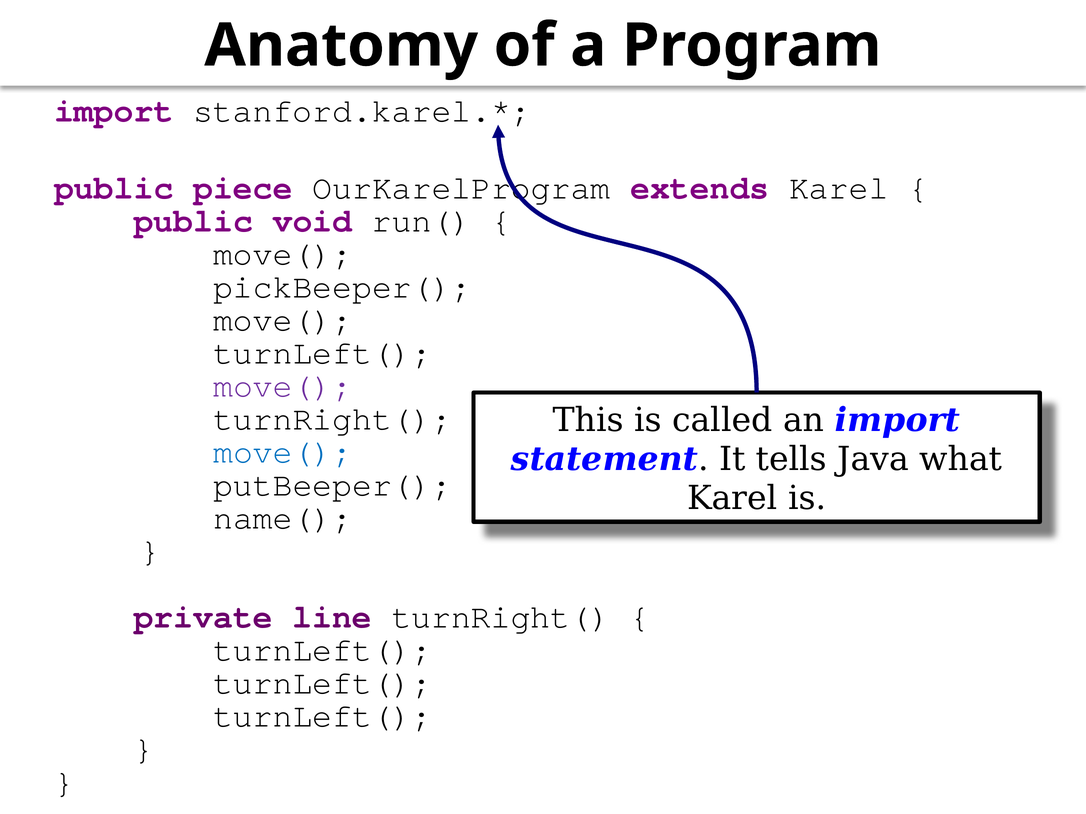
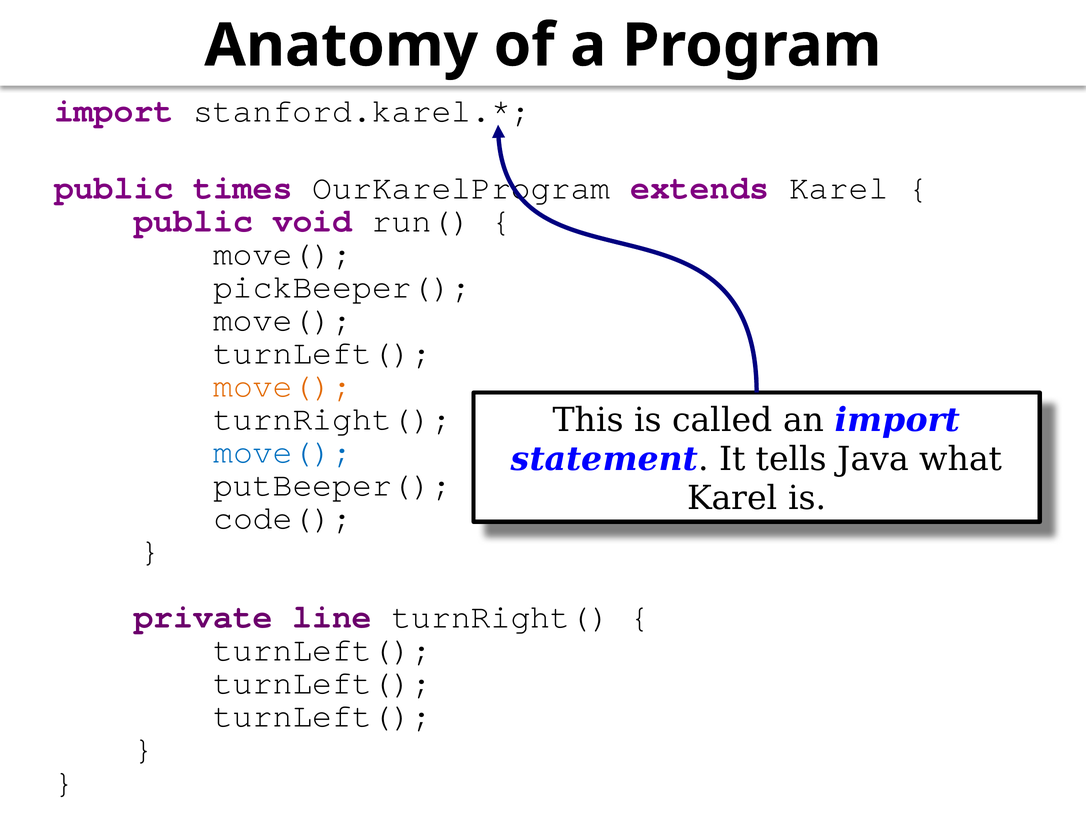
piece: piece -> times
move( at (283, 386) colour: purple -> orange
name(: name( -> code(
